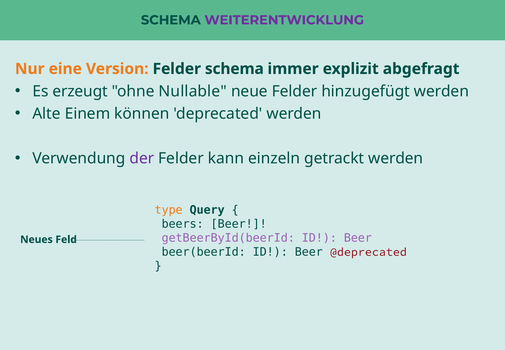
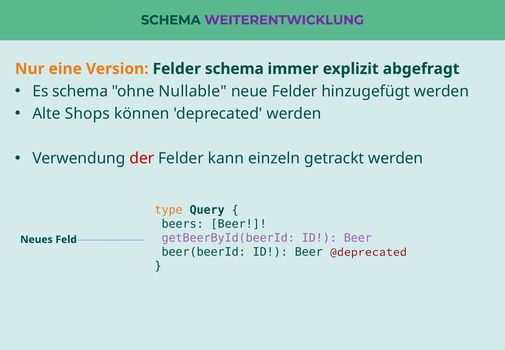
Es erzeugt: erzeugt -> schema
Einem: Einem -> Shops
der colour: purple -> red
